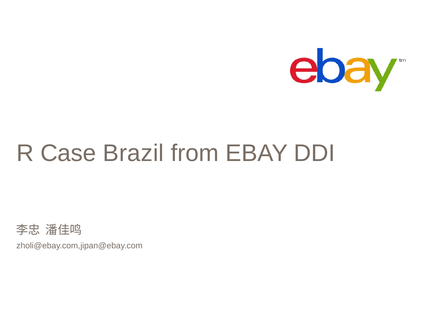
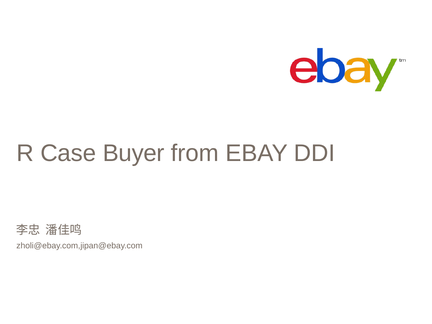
Brazil: Brazil -> Buyer
